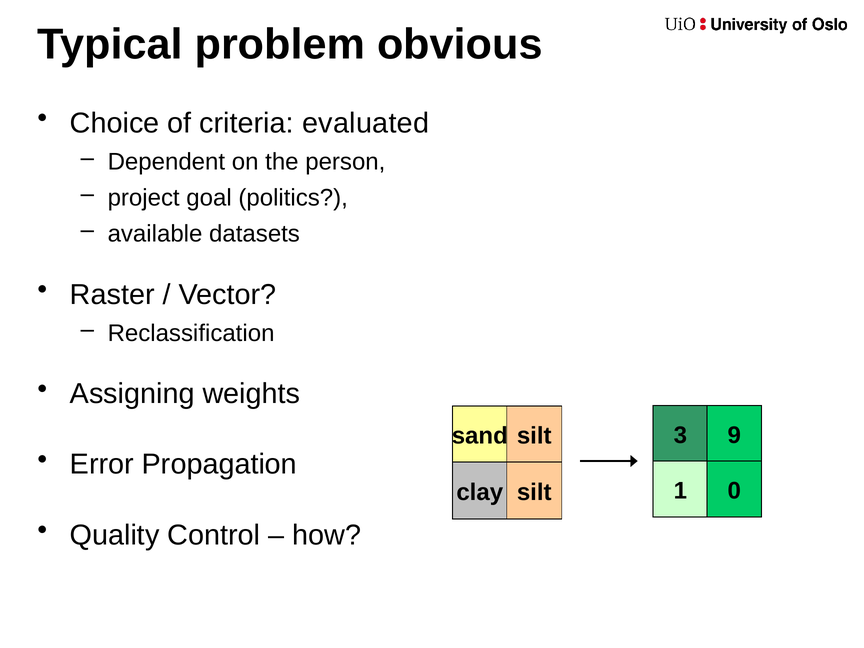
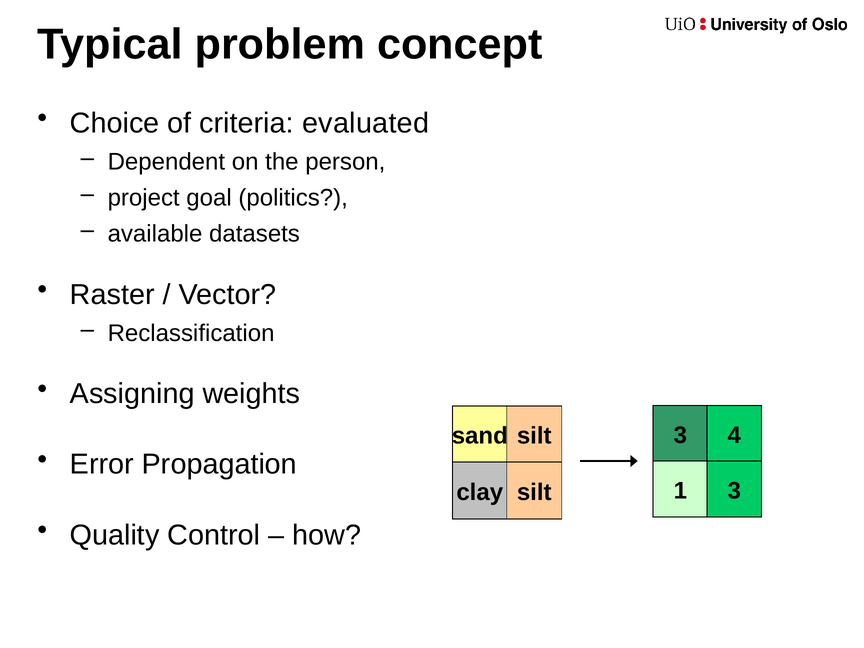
obvious: obvious -> concept
9: 9 -> 4
1 0: 0 -> 3
